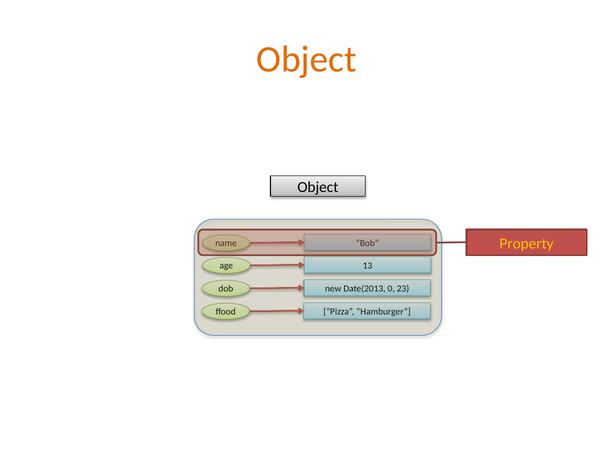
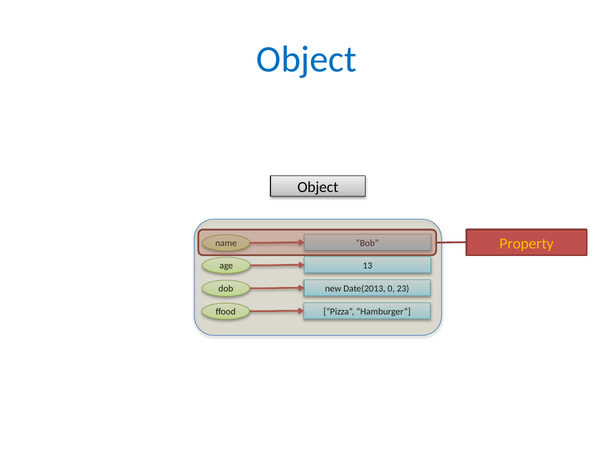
Object at (306, 59) colour: orange -> blue
